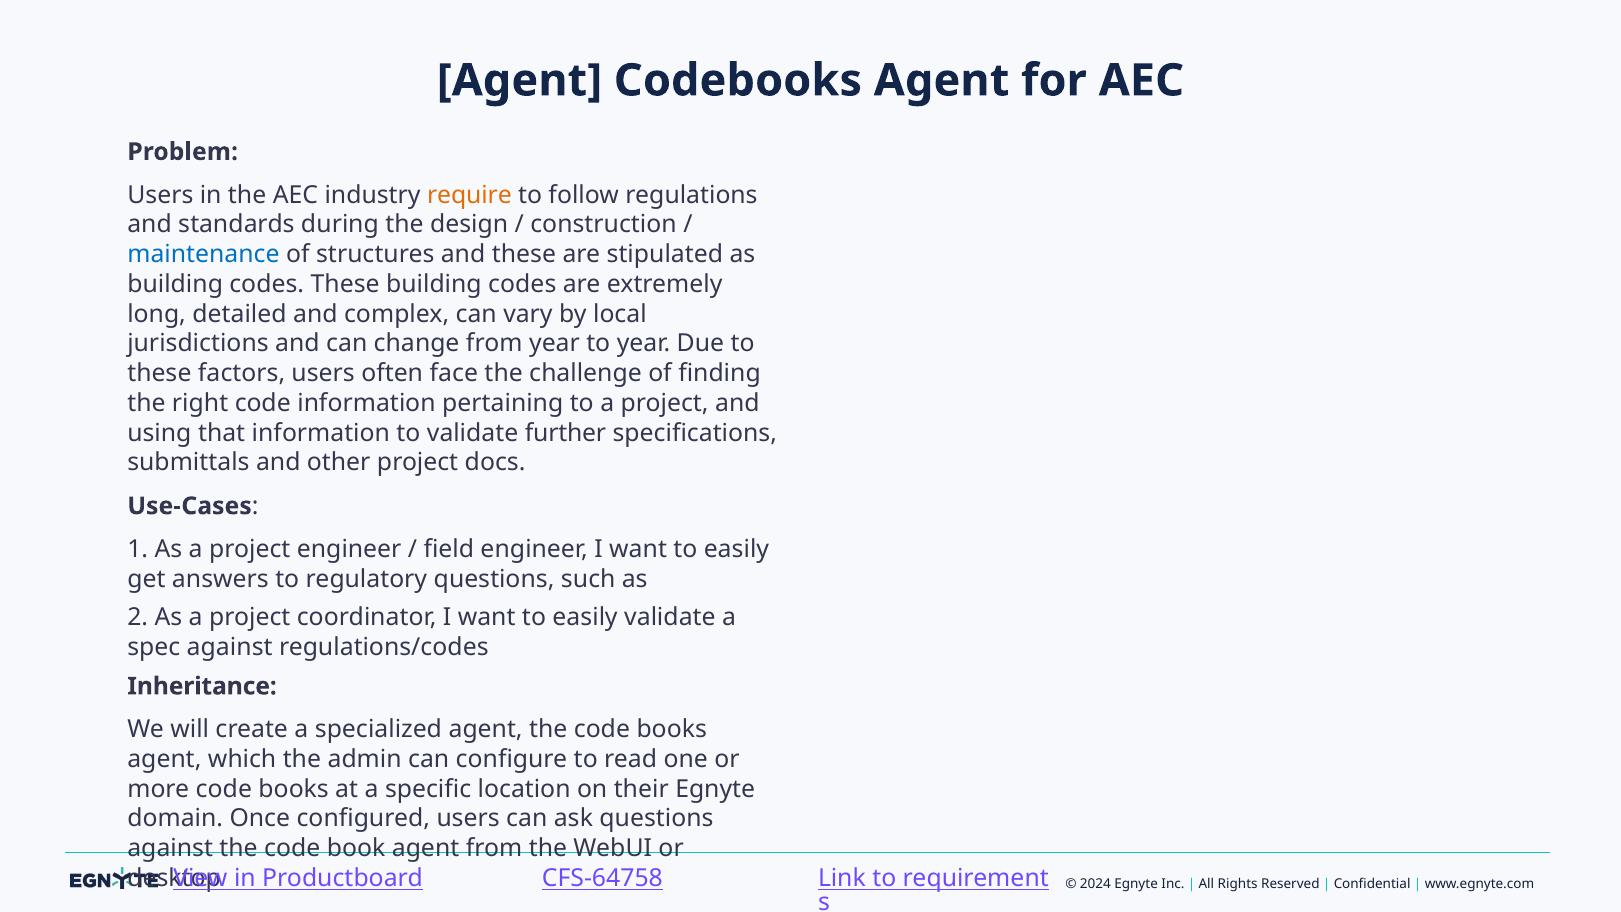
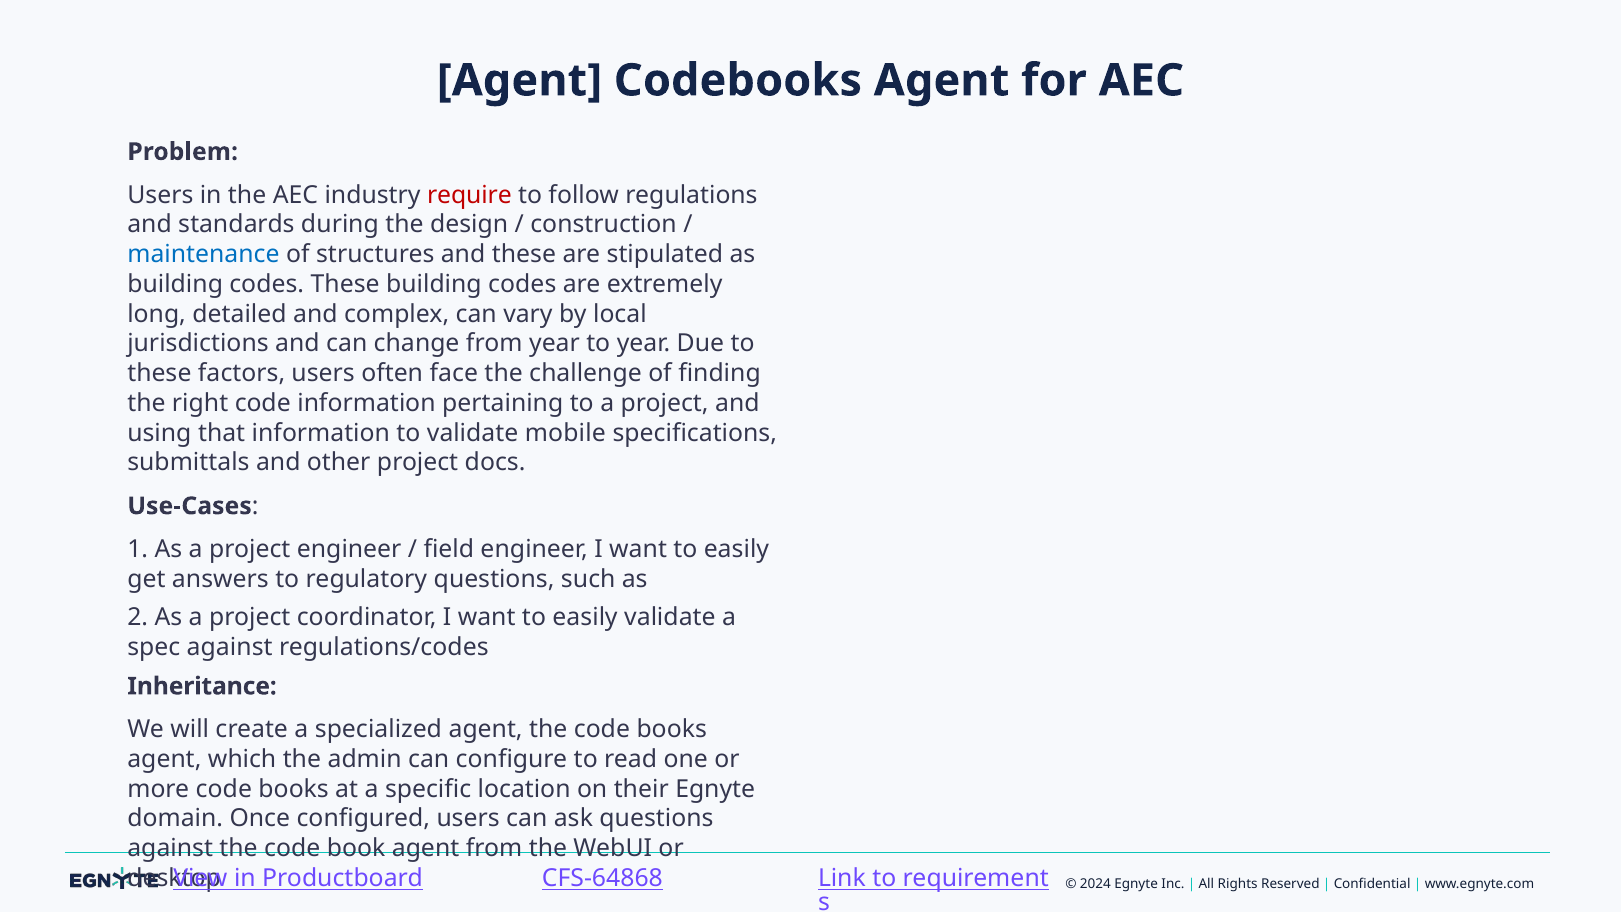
require colour: orange -> red
further: further -> mobile
CFS-64758: CFS-64758 -> CFS-64868
